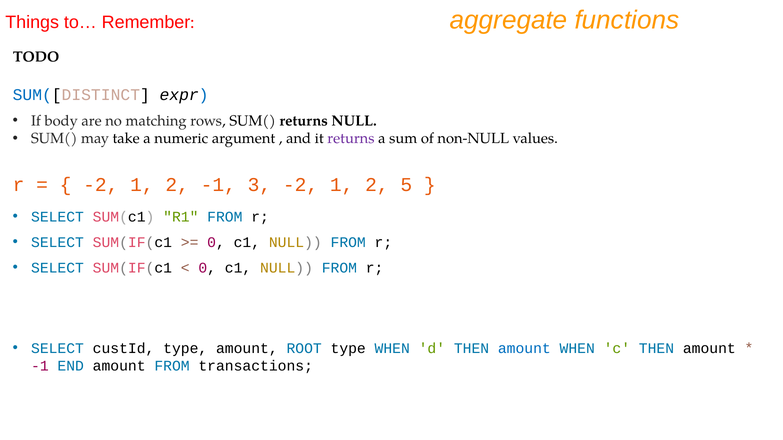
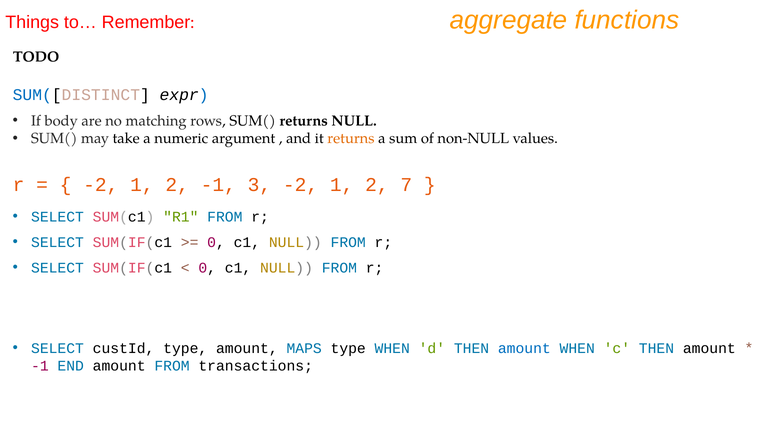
returns at (351, 139) colour: purple -> orange
5: 5 -> 7
ROOT: ROOT -> MAPS
